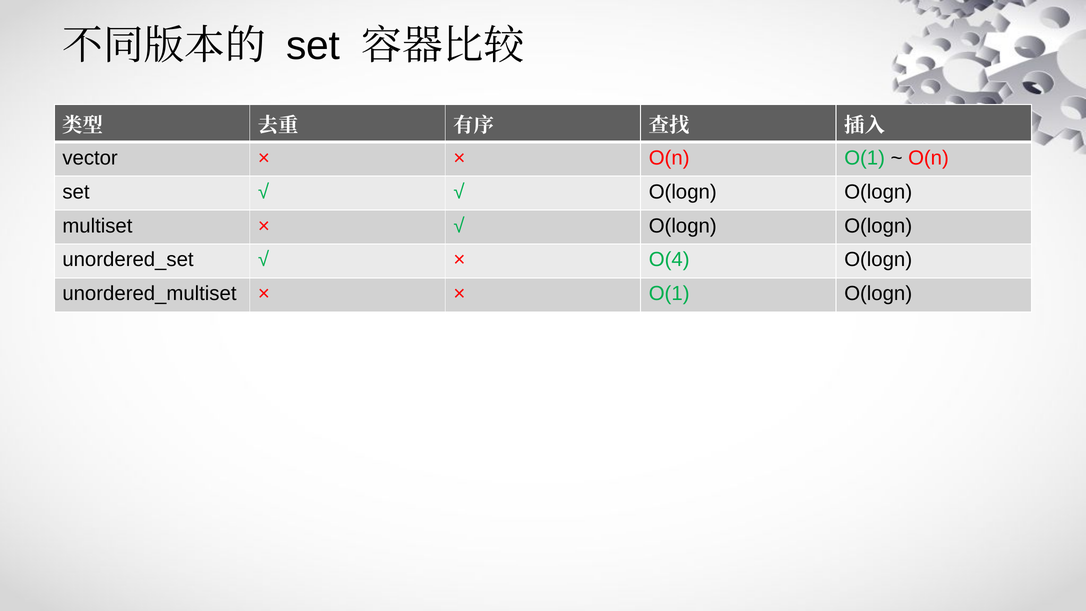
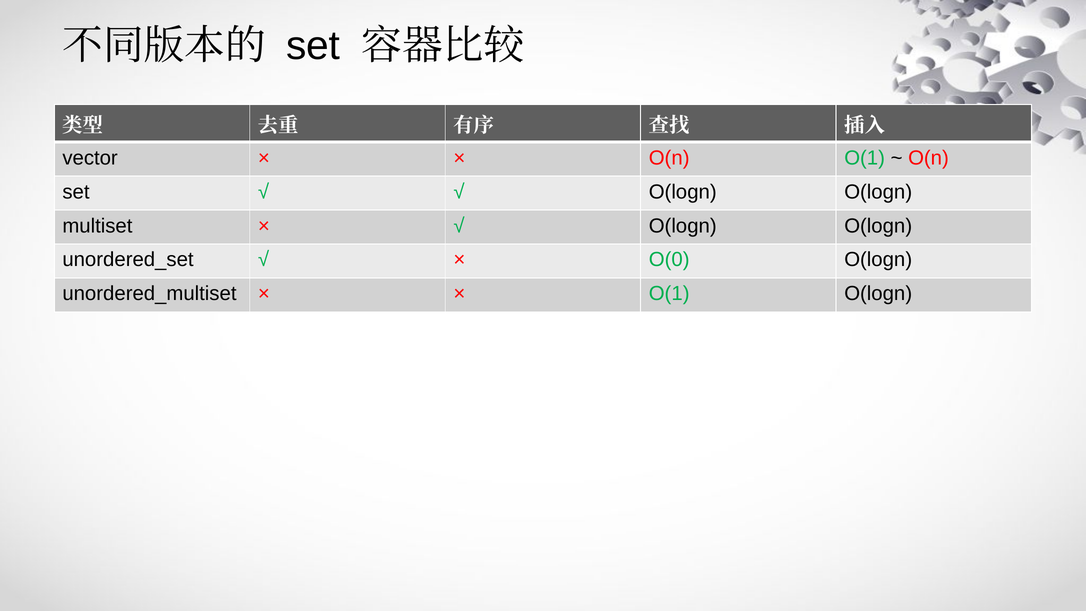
O(4: O(4 -> O(0
